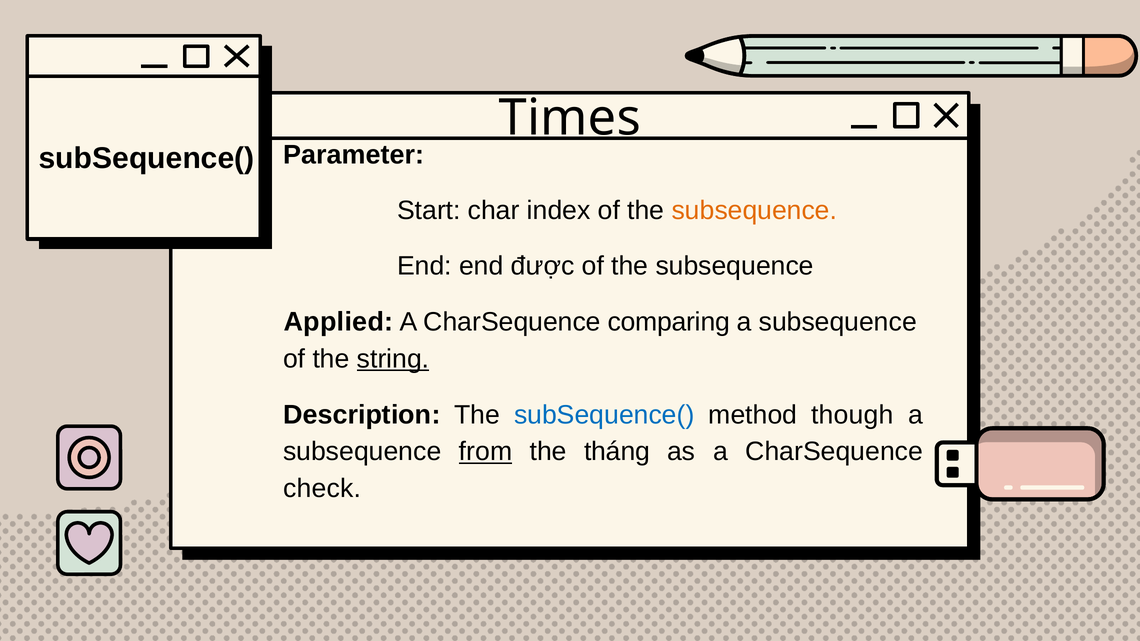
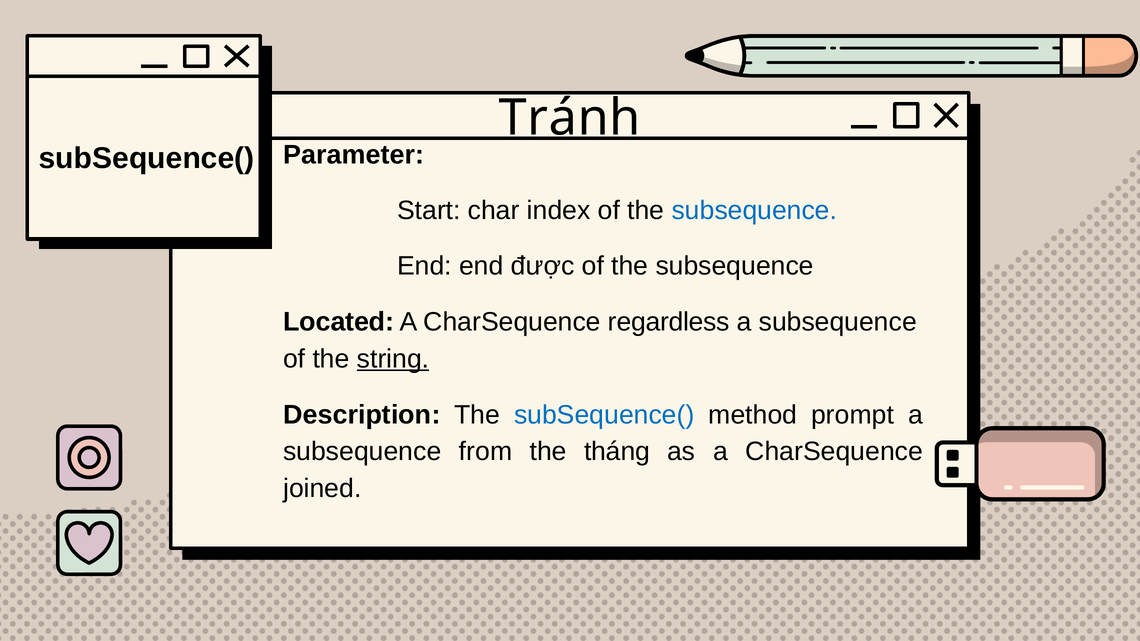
Times: Times -> Tránh
subsequence at (754, 211) colour: orange -> blue
Applied: Applied -> Located
comparing: comparing -> regardless
though: though -> prompt
from underline: present -> none
check: check -> joined
